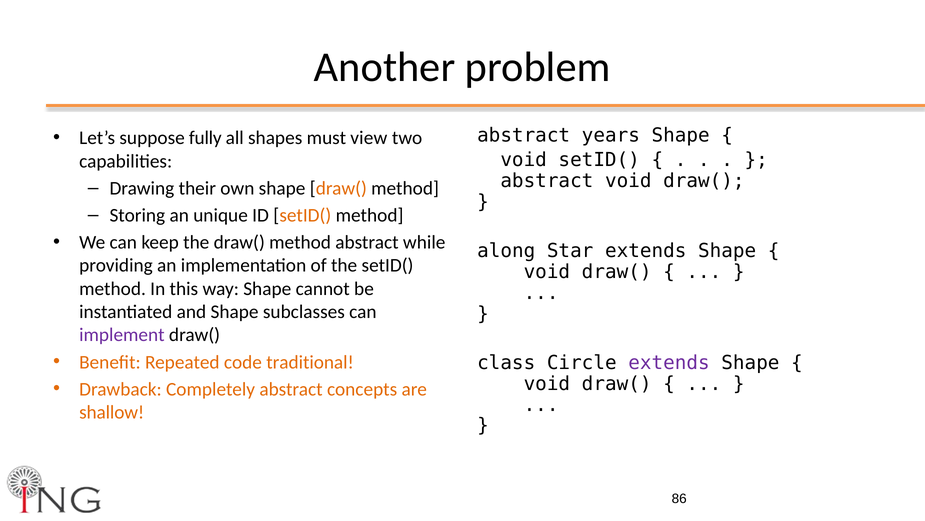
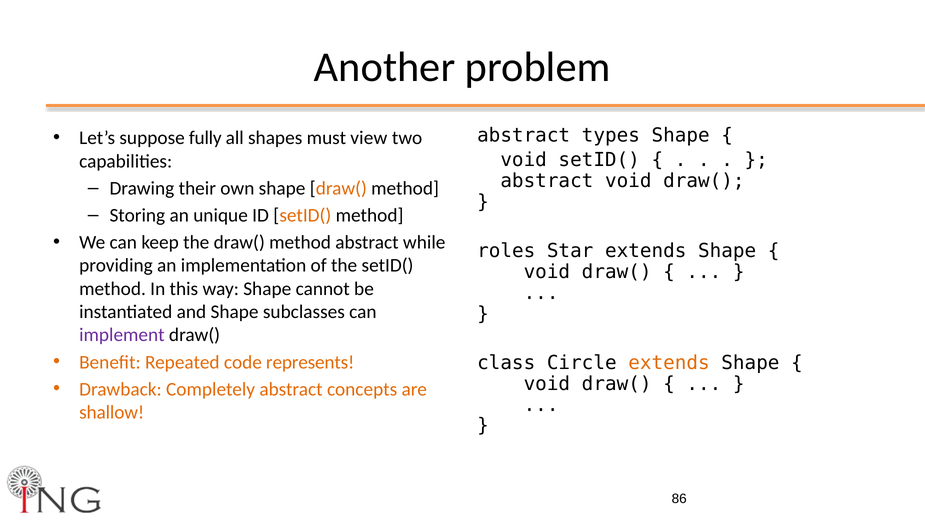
years: years -> types
along: along -> roles
traditional: traditional -> represents
extends at (669, 363) colour: purple -> orange
